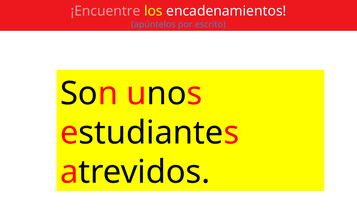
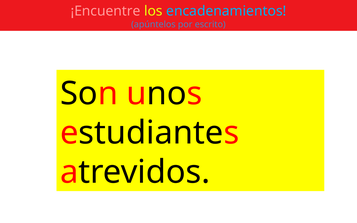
encadenamientos colour: white -> light blue
